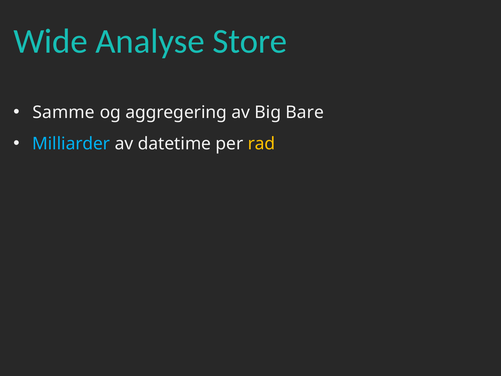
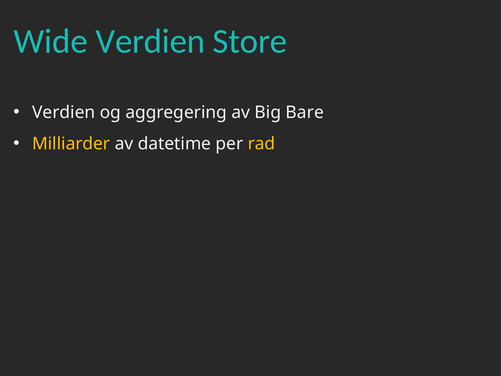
Wide Analyse: Analyse -> Verdien
Samme at (64, 112): Samme -> Verdien
Milliarder colour: light blue -> yellow
